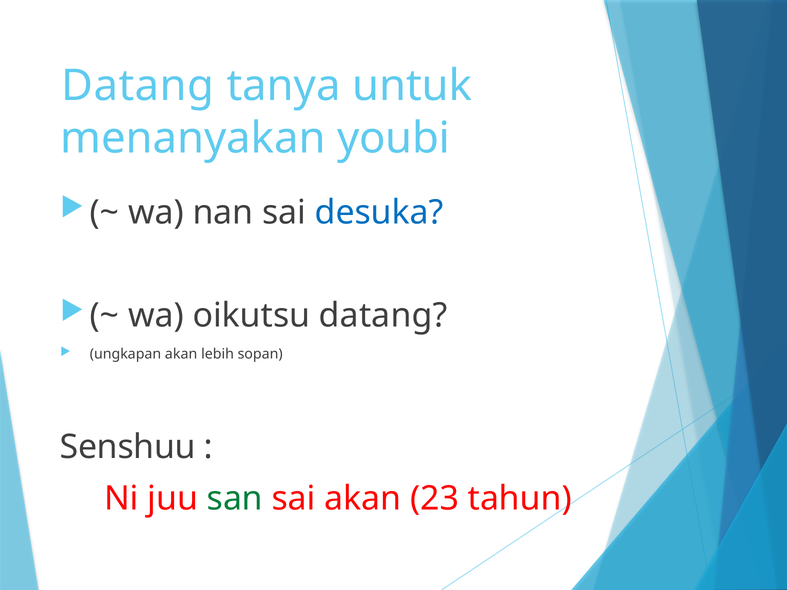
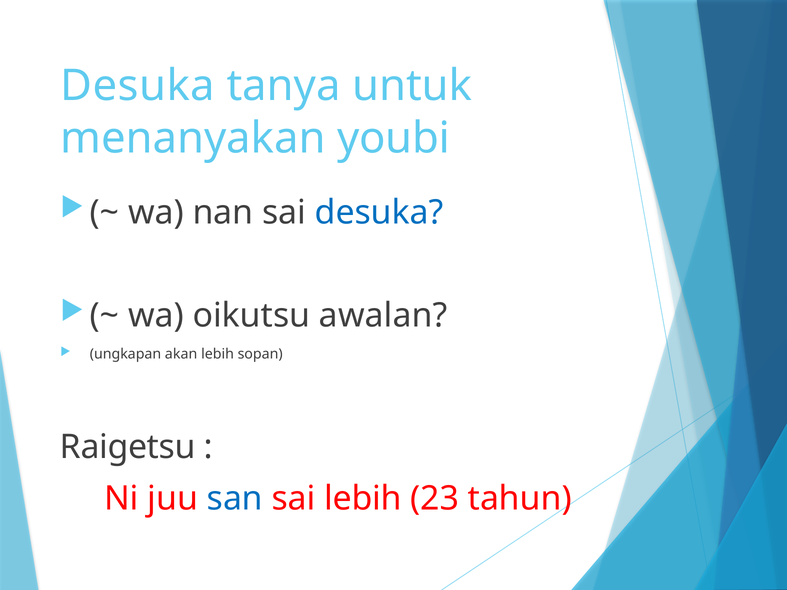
Datang at (138, 86): Datang -> Desuka
oikutsu datang: datang -> awalan
Senshuu: Senshuu -> Raigetsu
san colour: green -> blue
sai akan: akan -> lebih
